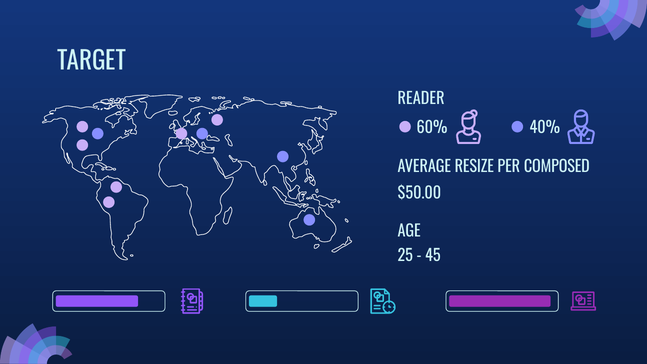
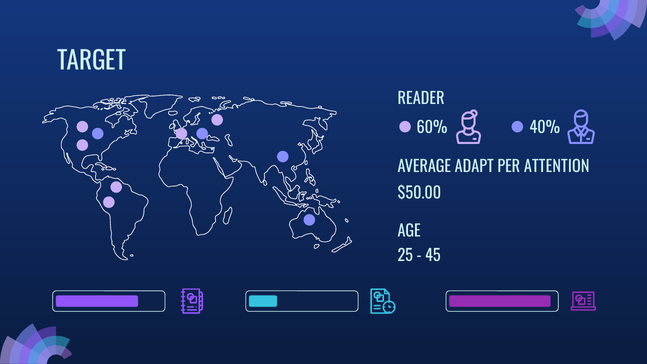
RESIZE: RESIZE -> ADAPT
COMPOSED: COMPOSED -> ATTENTION
